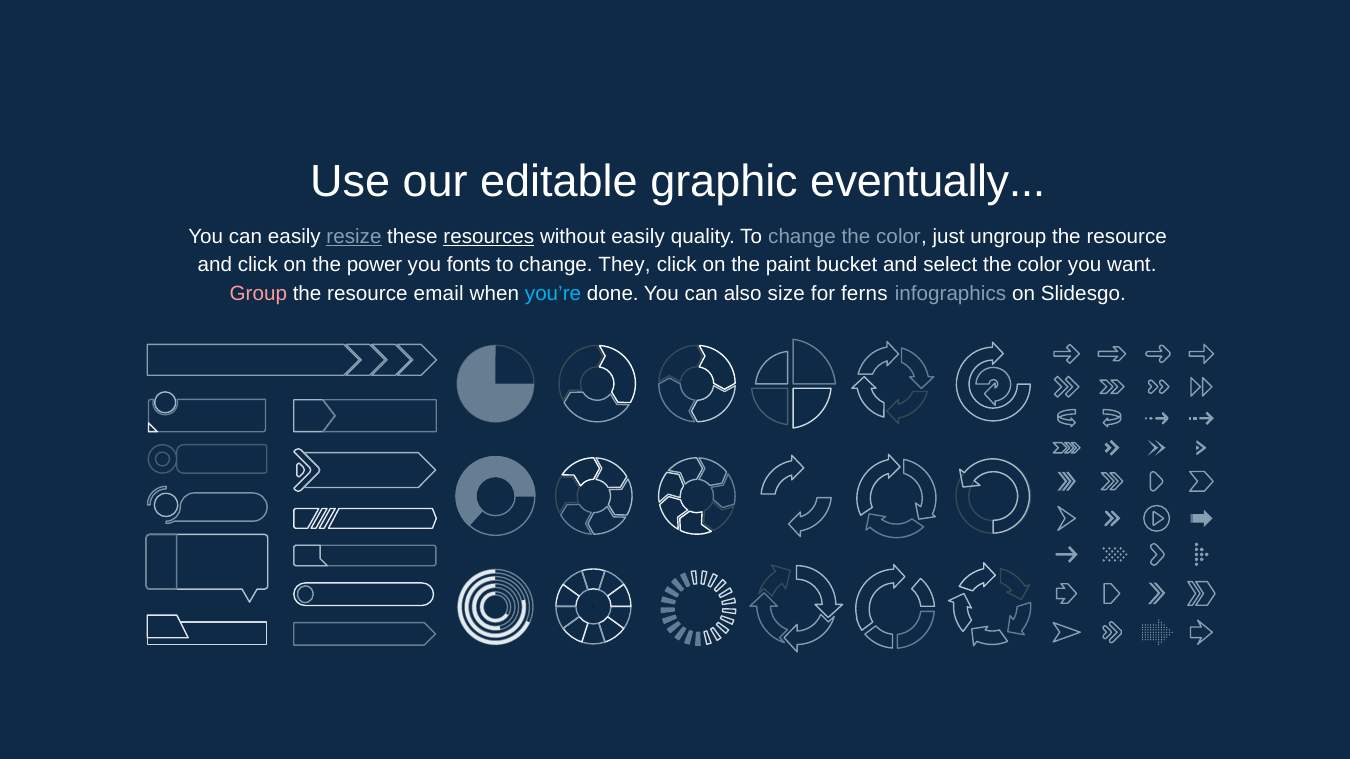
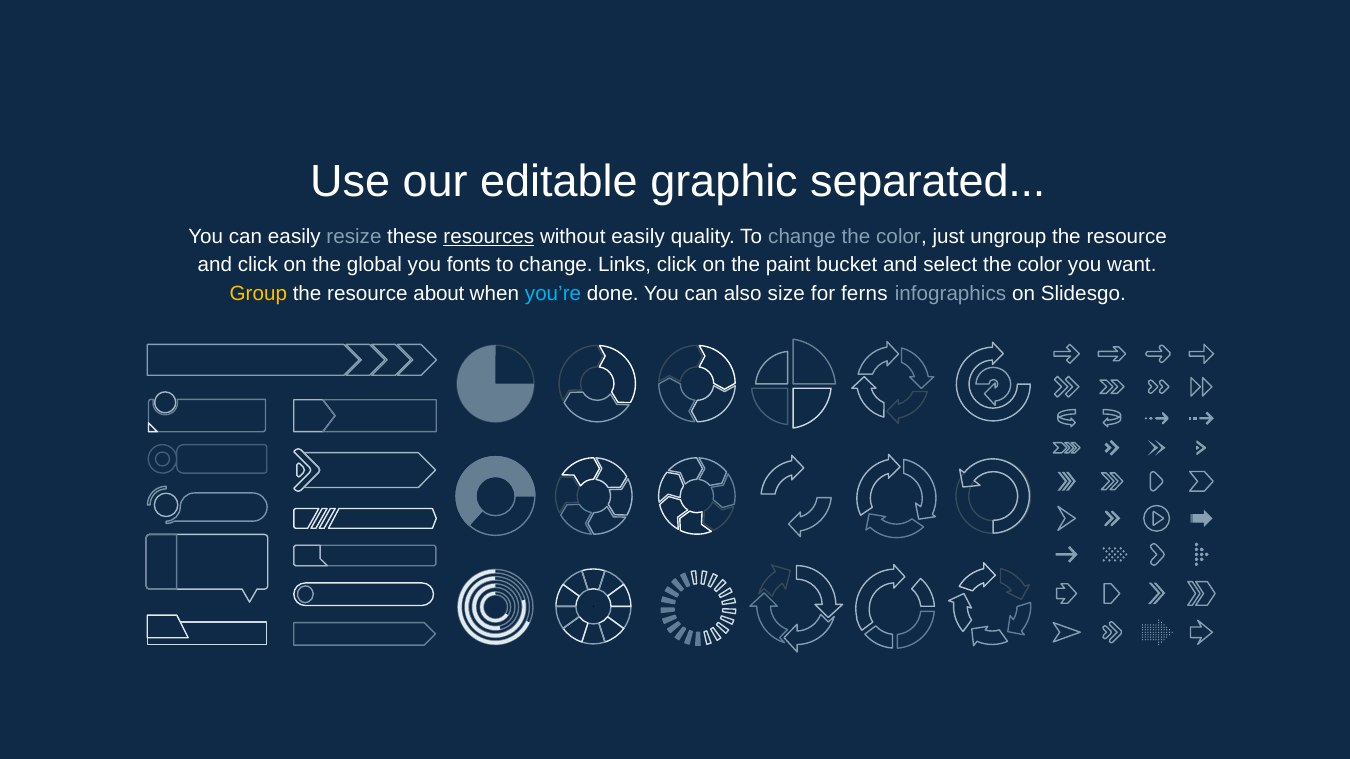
eventually: eventually -> separated
resize underline: present -> none
power: power -> global
They: They -> Links
Group colour: pink -> yellow
email: email -> about
